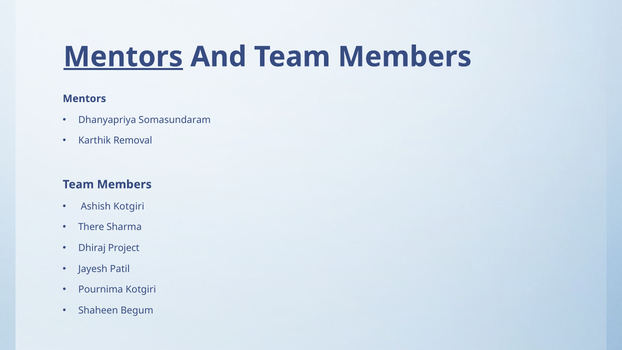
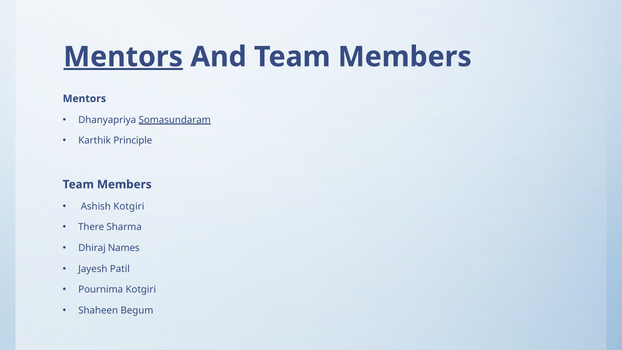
Somasundaram underline: none -> present
Removal: Removal -> Principle
Project: Project -> Names
